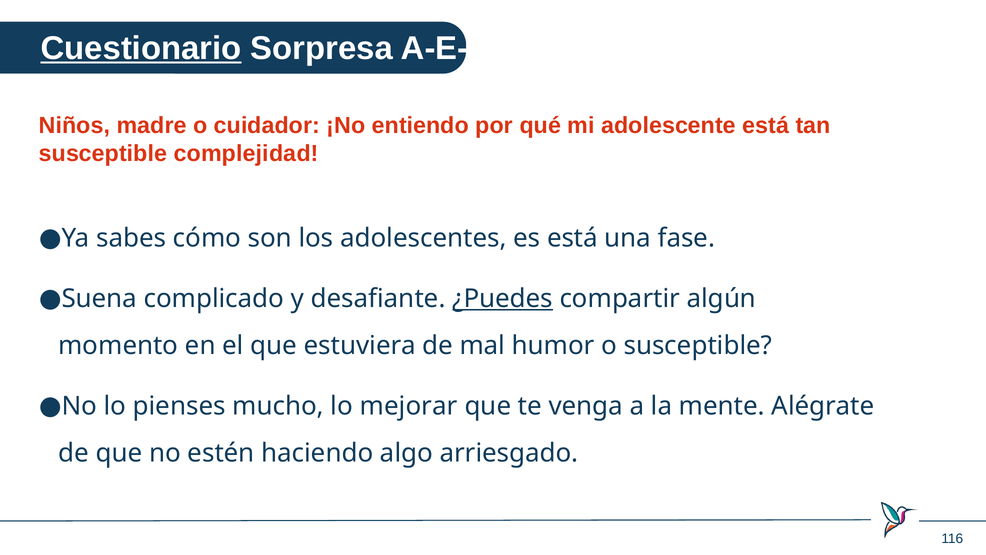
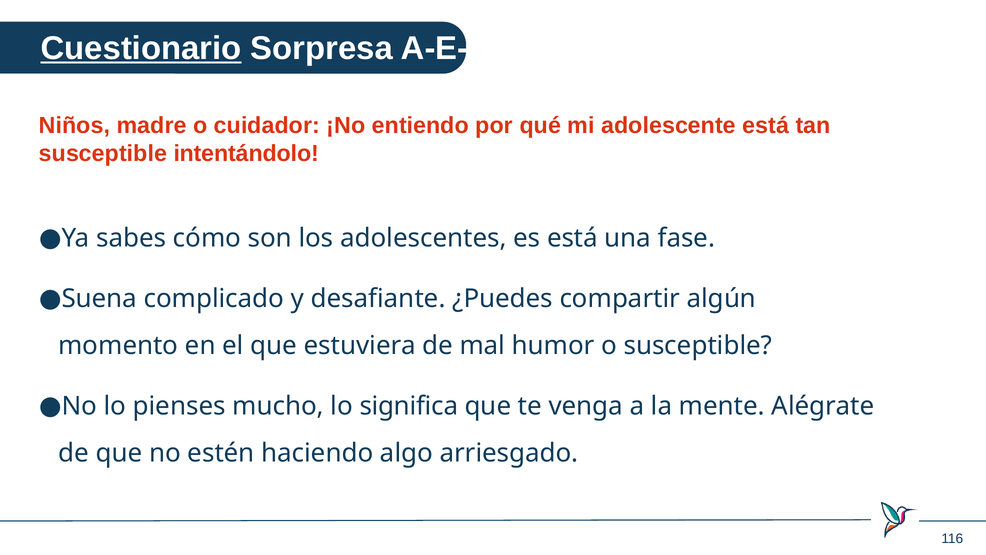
complejidad: complejidad -> intentándolo
¿Puedes underline: present -> none
mejorar: mejorar -> significa
